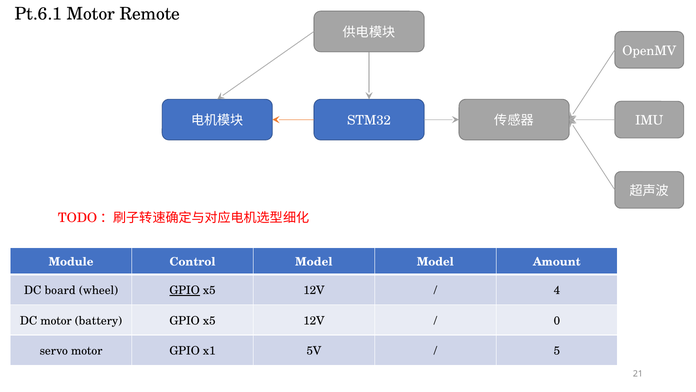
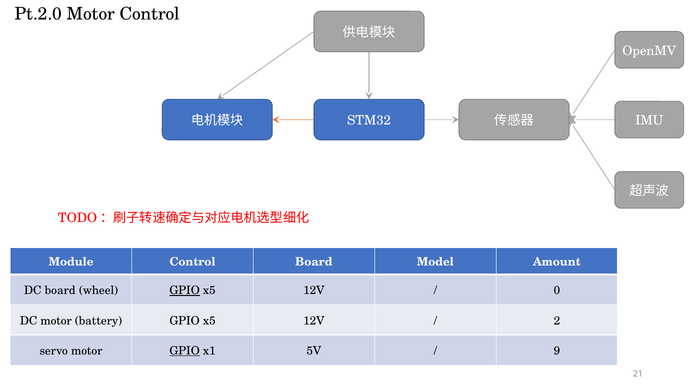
Pt.6.1: Pt.6.1 -> Pt.2.0
Motor Remote: Remote -> Control
Control Model: Model -> Board
4: 4 -> 0
0: 0 -> 2
GPIO at (185, 350) underline: none -> present
5: 5 -> 9
